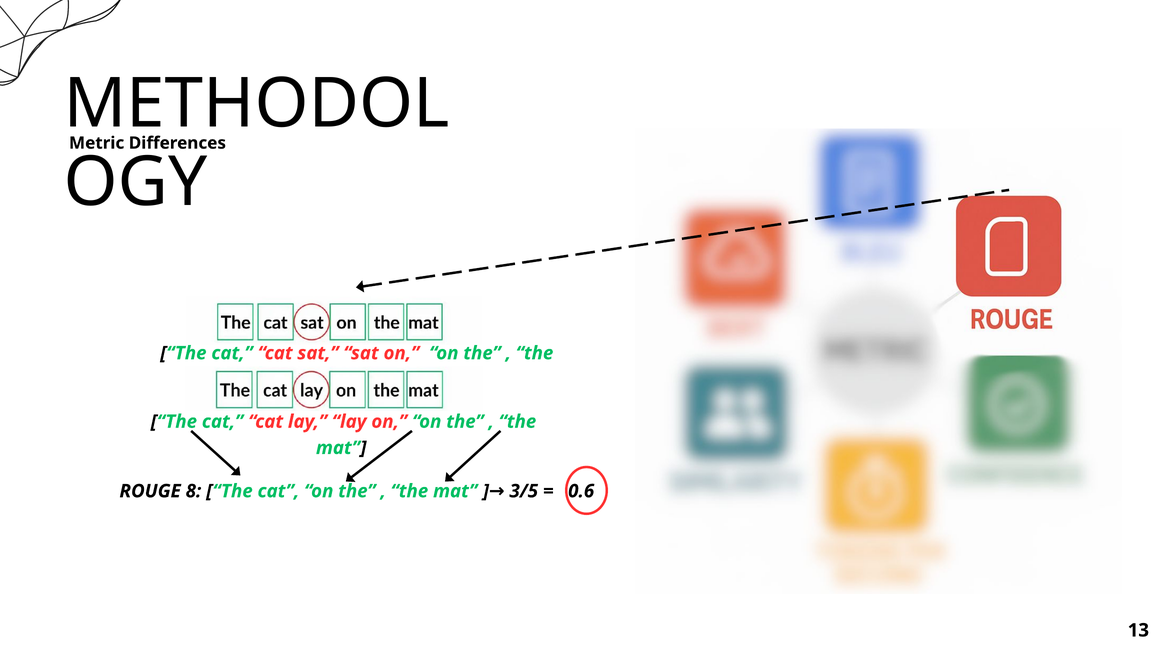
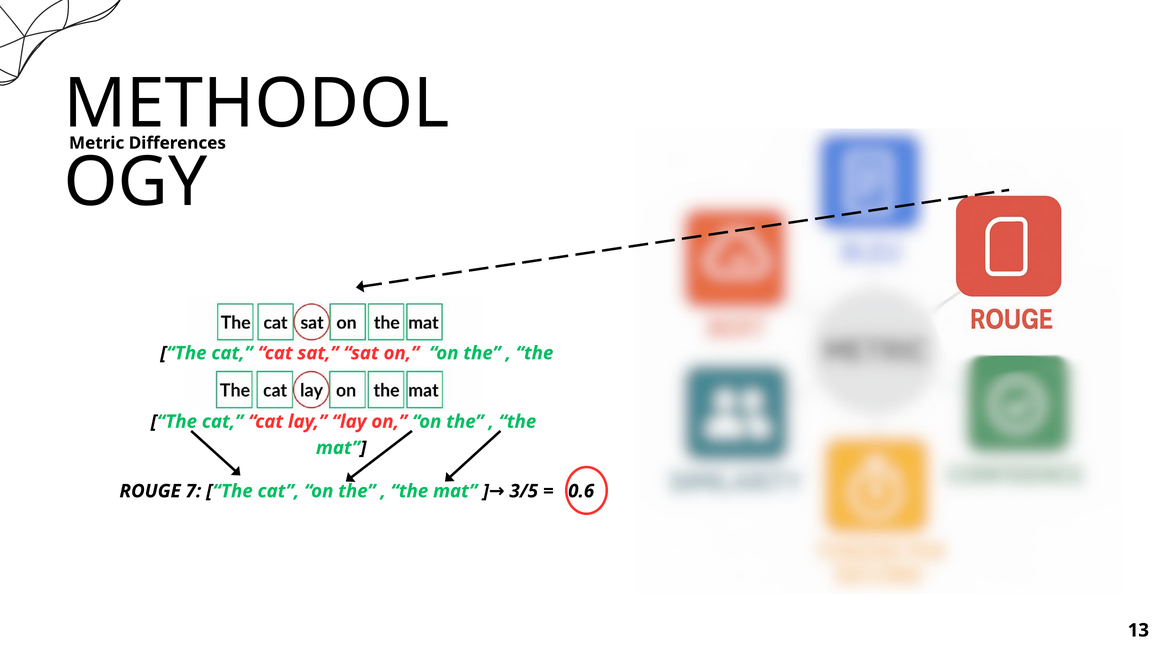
8: 8 -> 7
